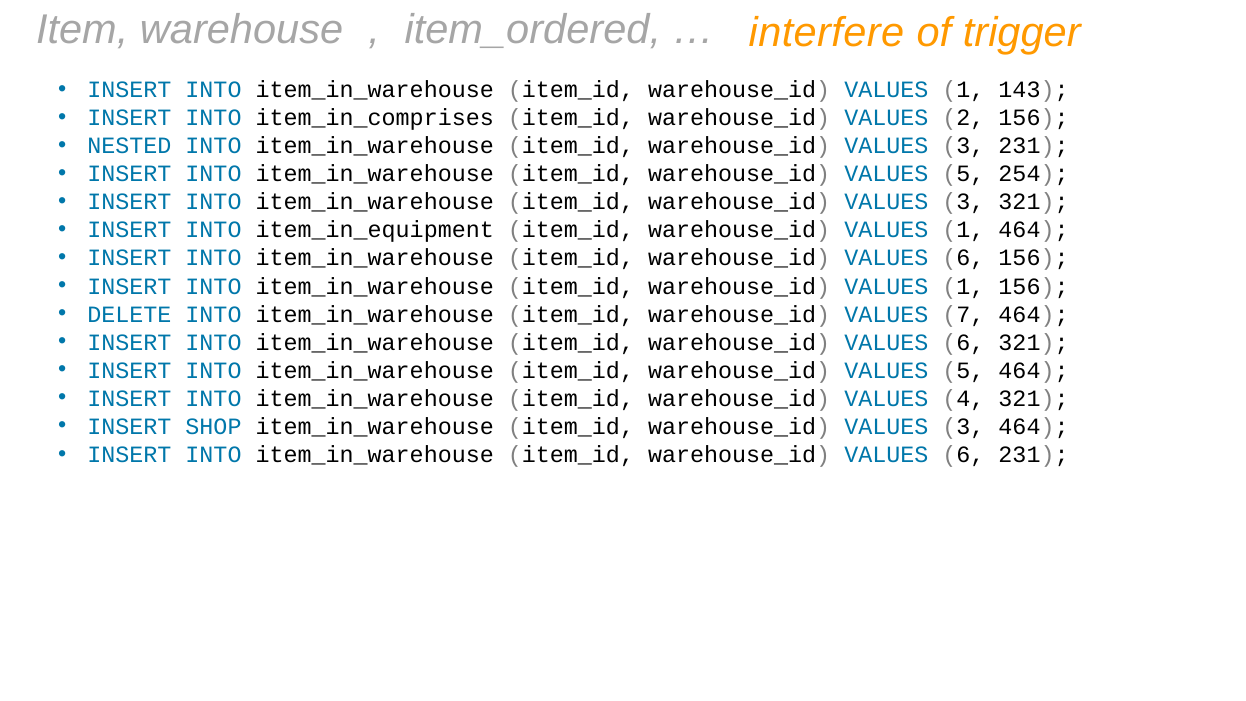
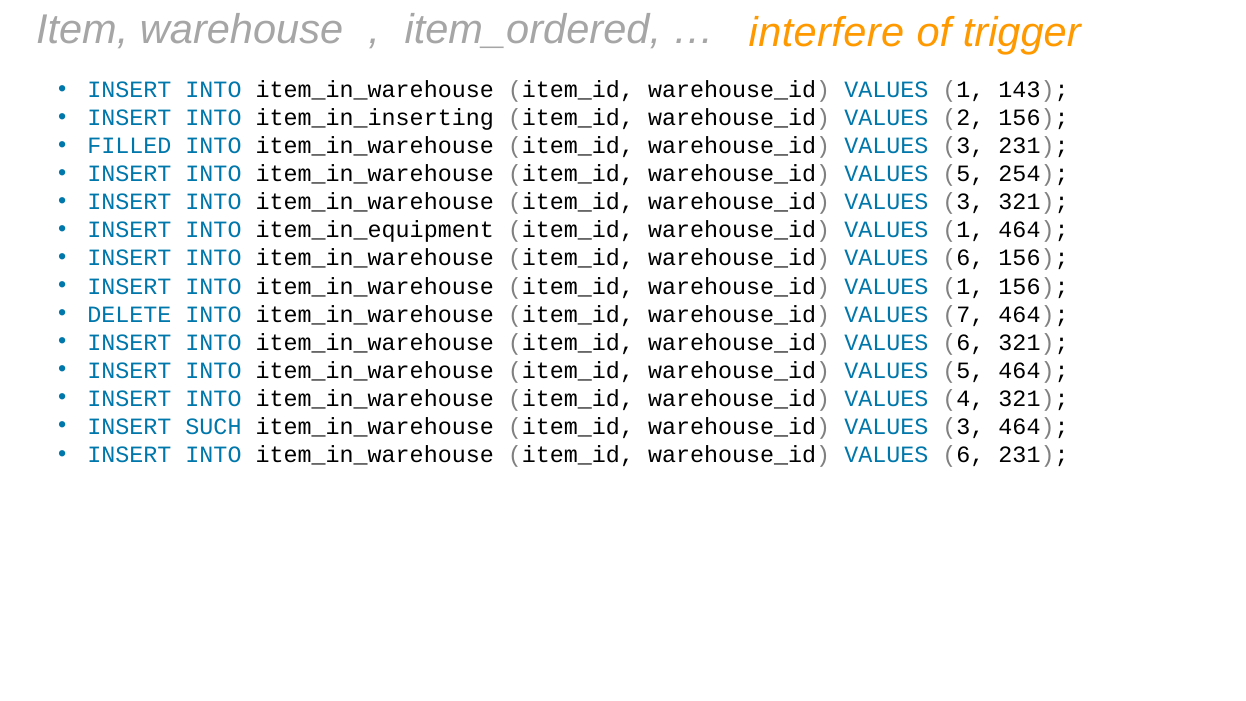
item_in_comprises: item_in_comprises -> item_in_inserting
NESTED: NESTED -> FILLED
SHOP: SHOP -> SUCH
